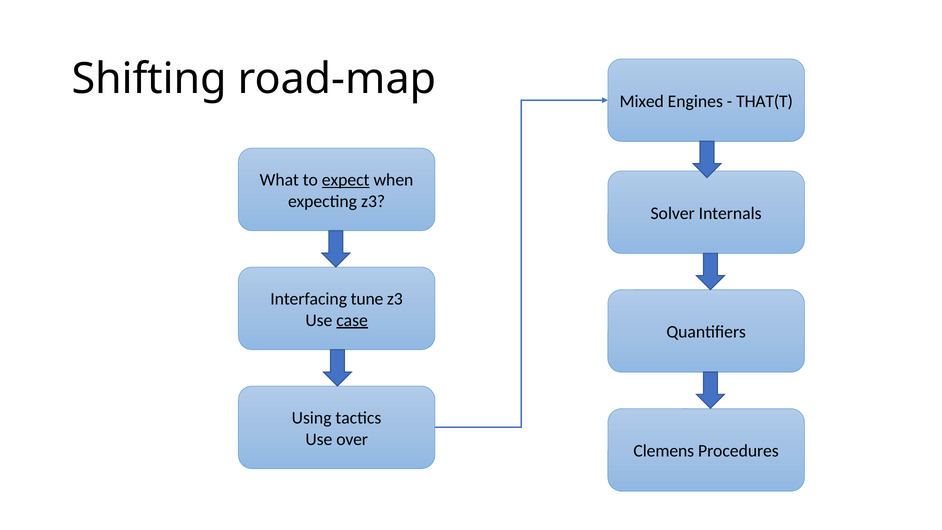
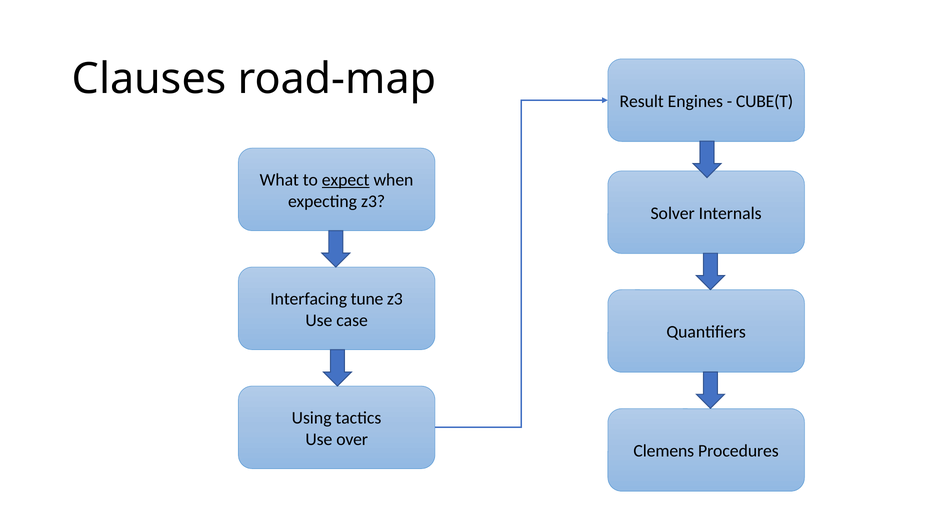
Shifting: Shifting -> Clauses
Mixed: Mixed -> Result
THAT(T: THAT(T -> CUBE(T
case underline: present -> none
